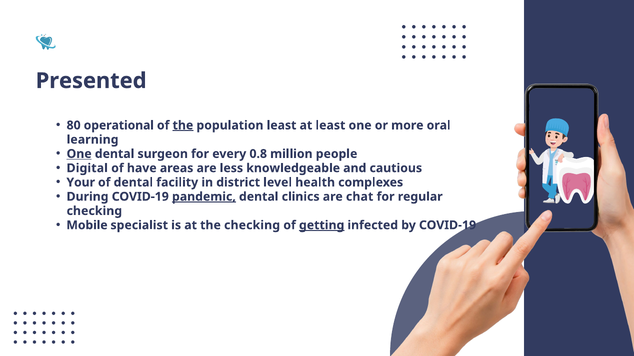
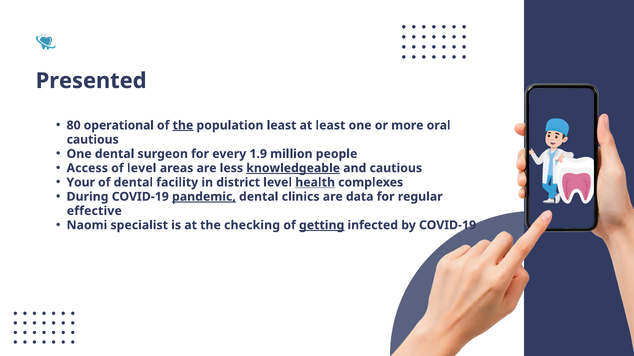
learning at (93, 140): learning -> cautious
One at (79, 154) underline: present -> none
0.8: 0.8 -> 1.9
Digital: Digital -> Access
of have: have -> level
knowledgeable underline: none -> present
health underline: none -> present
chat: chat -> data
checking at (94, 211): checking -> effective
Mobile: Mobile -> Naomi
